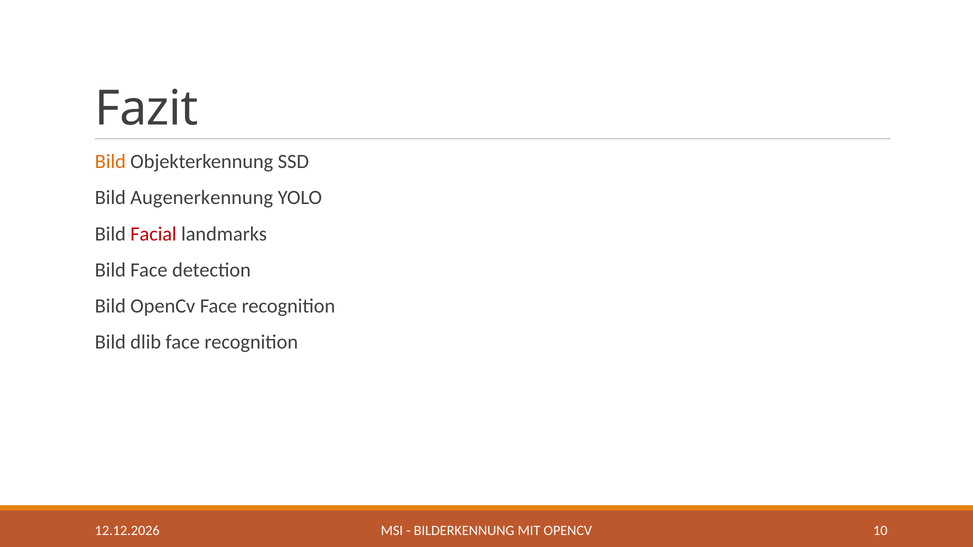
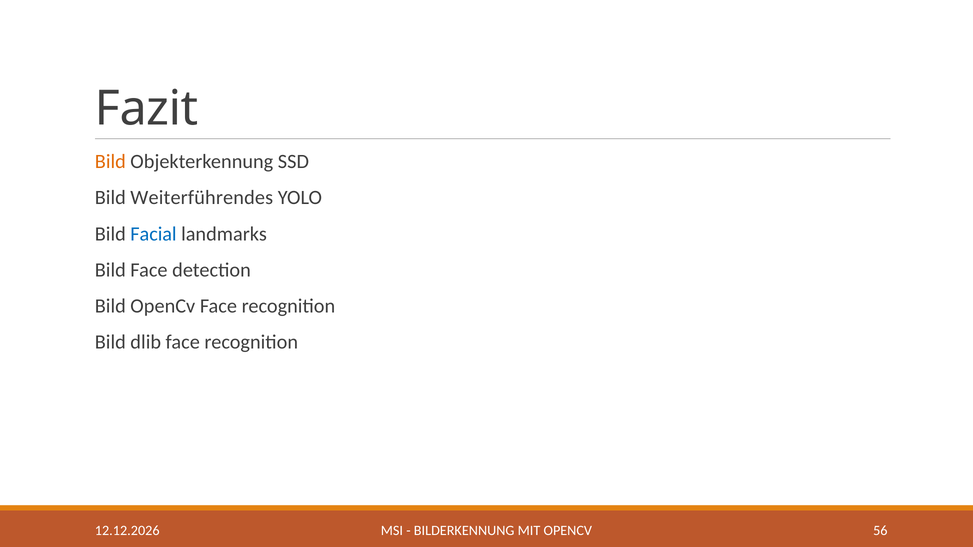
Augenerkennung: Augenerkennung -> Weiterführendes
Facial colour: red -> blue
10: 10 -> 56
